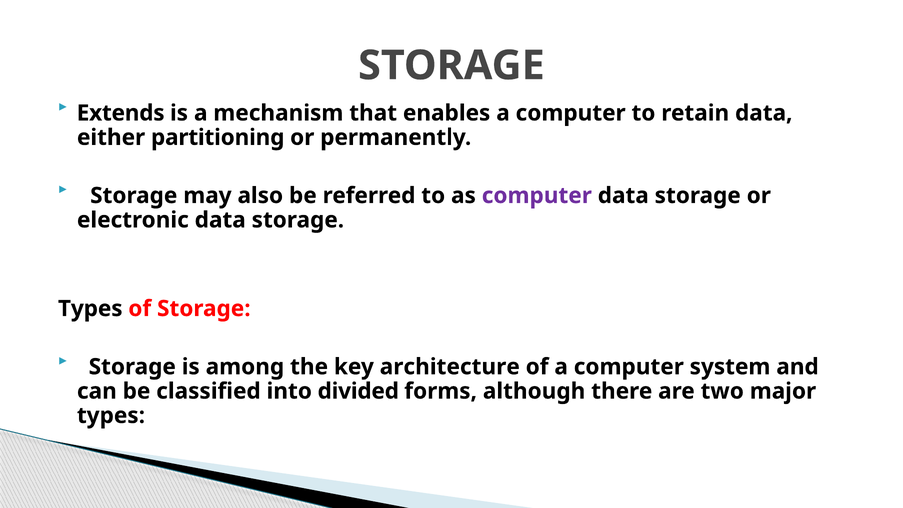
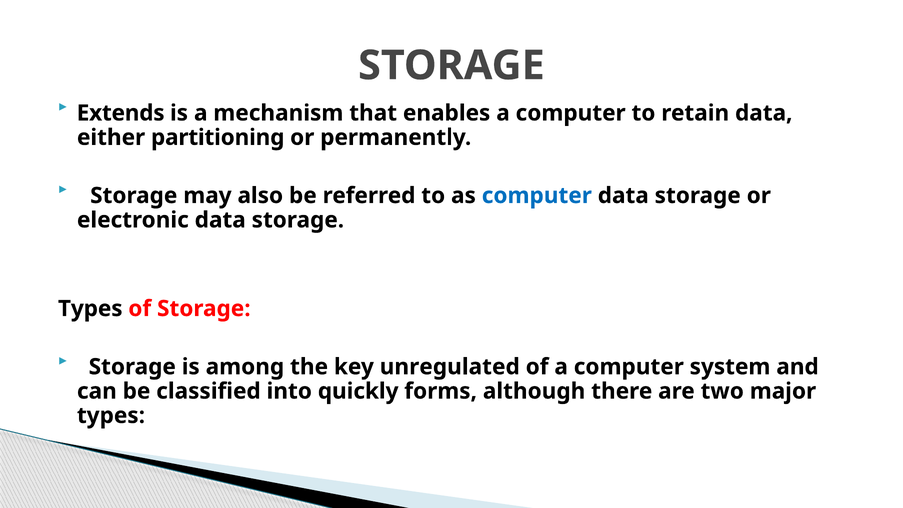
computer at (537, 196) colour: purple -> blue
architecture: architecture -> unregulated
divided: divided -> quickly
